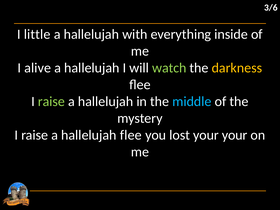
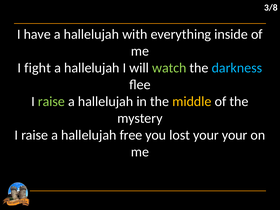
3/6: 3/6 -> 3/8
little: little -> have
alive: alive -> fight
darkness colour: yellow -> light blue
middle colour: light blue -> yellow
hallelujah flee: flee -> free
